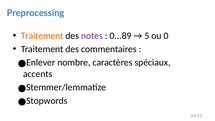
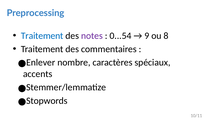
Traitement at (42, 36) colour: orange -> blue
0...89: 0...89 -> 0...54
5: 5 -> 9
0: 0 -> 8
